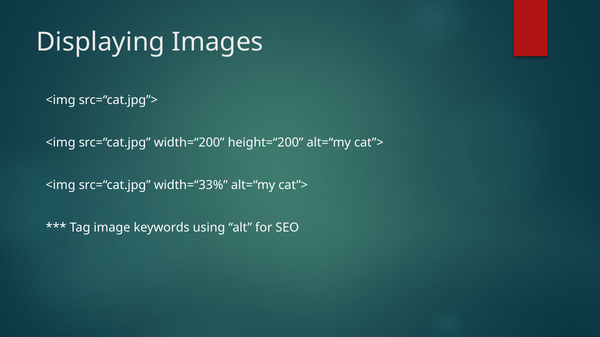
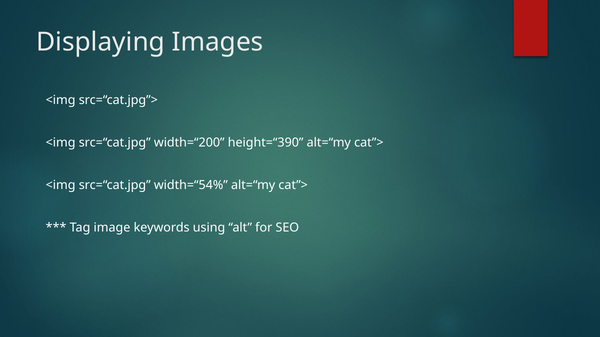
height=“200: height=“200 -> height=“390
width=“33%: width=“33% -> width=“54%
